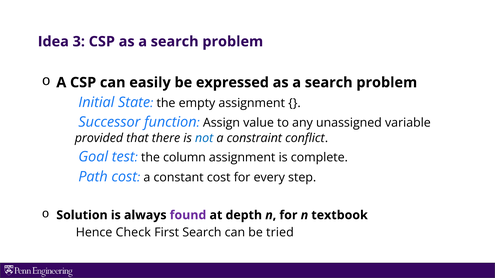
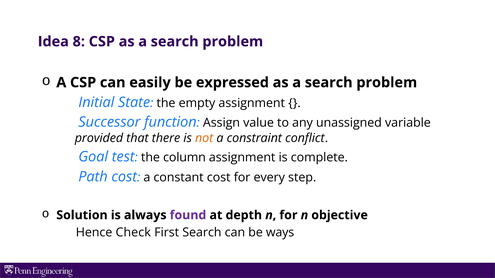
3: 3 -> 8
not colour: blue -> orange
textbook: textbook -> objective
tried: tried -> ways
